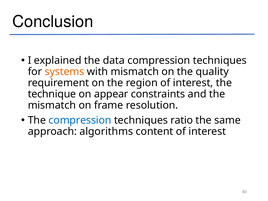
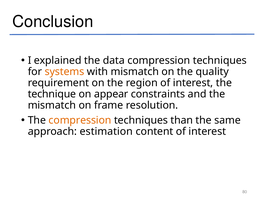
compression at (80, 120) colour: blue -> orange
ratio: ratio -> than
algorithms: algorithms -> estimation
